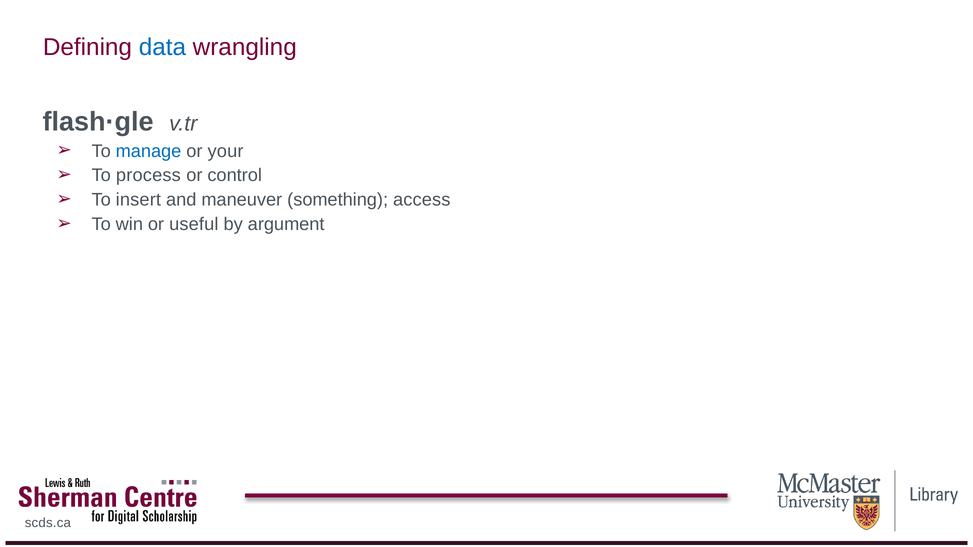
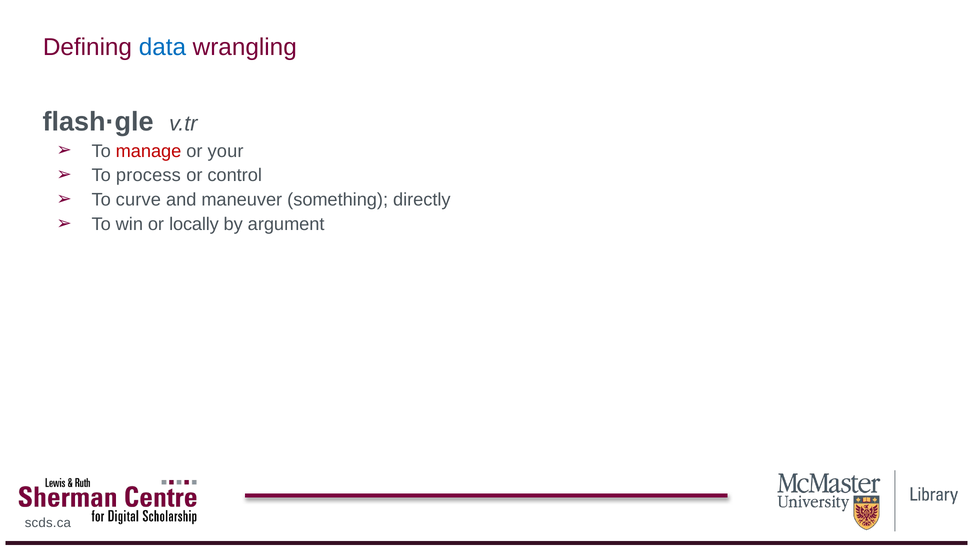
manage colour: blue -> red
insert: insert -> curve
access: access -> directly
useful: useful -> locally
